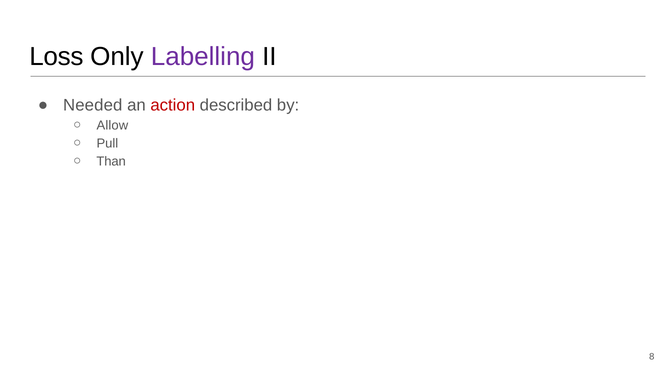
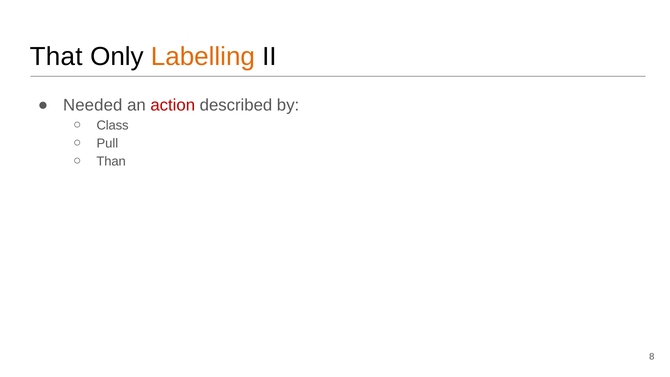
Loss: Loss -> That
Labelling colour: purple -> orange
Allow: Allow -> Class
